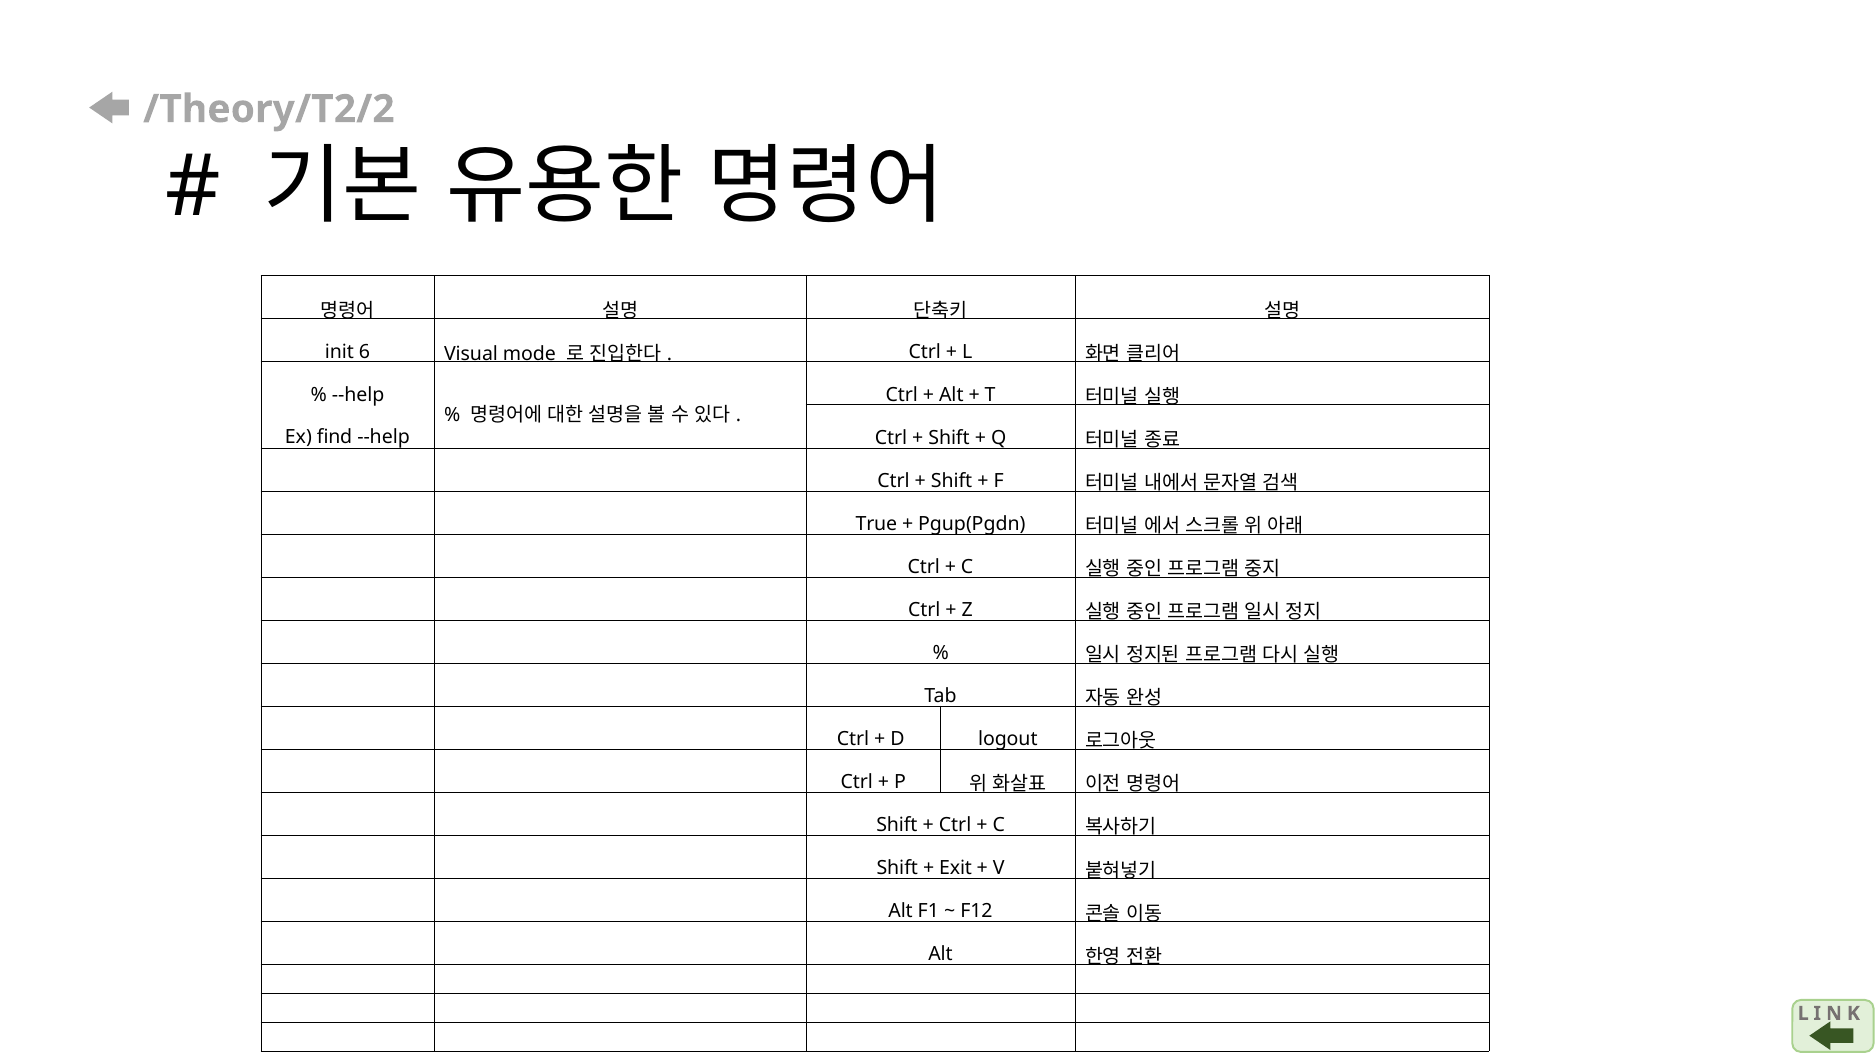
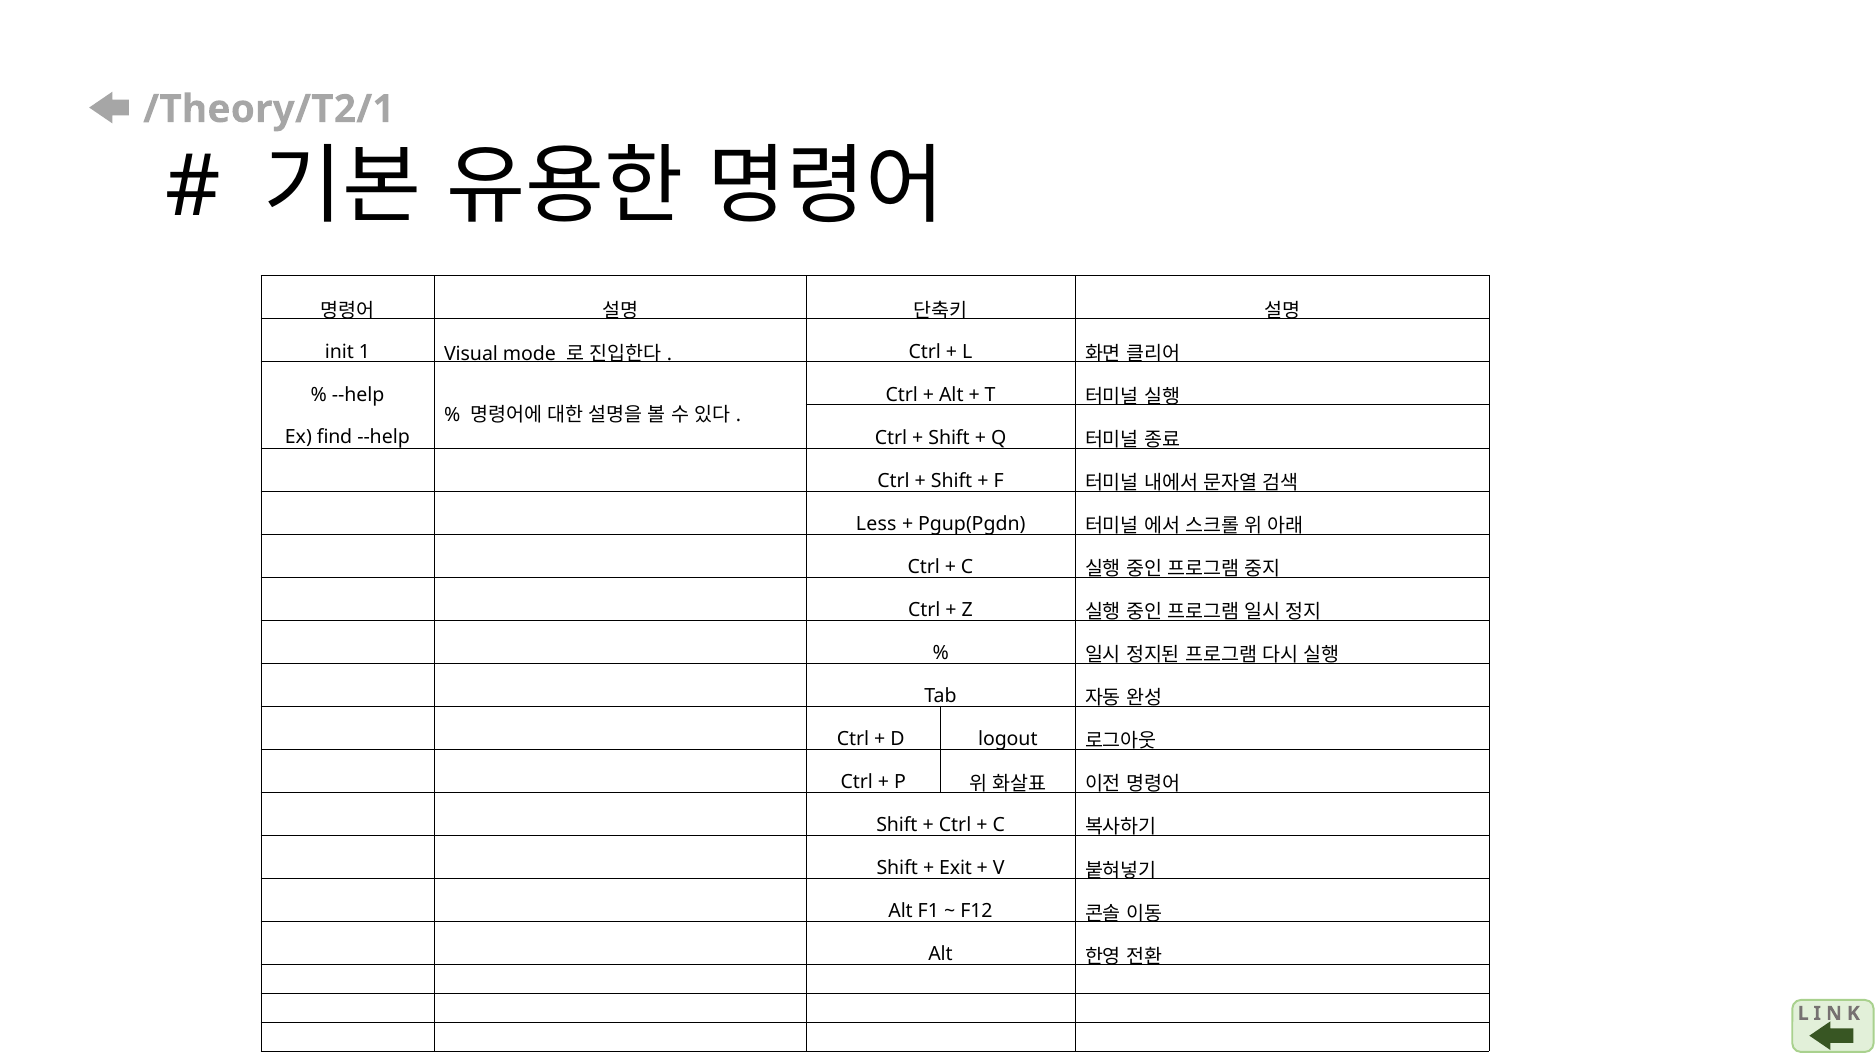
/Theory/T2/2: /Theory/T2/2 -> /Theory/T2/1
6: 6 -> 1
True: True -> Less
